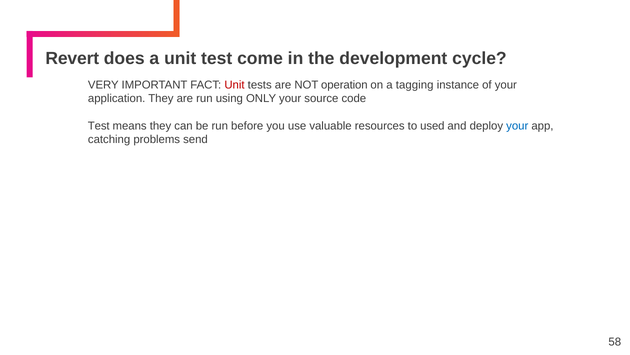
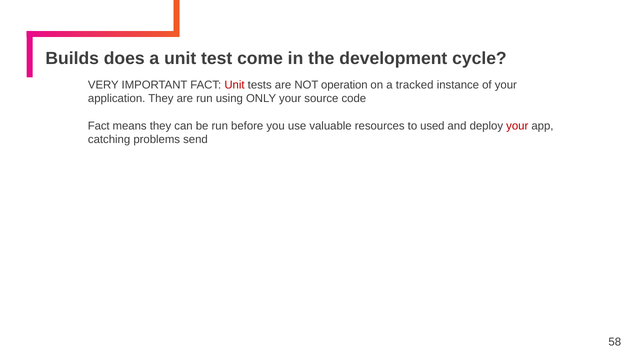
Revert: Revert -> Builds
tagging: tagging -> tracked
Test at (99, 126): Test -> Fact
your at (517, 126) colour: blue -> red
